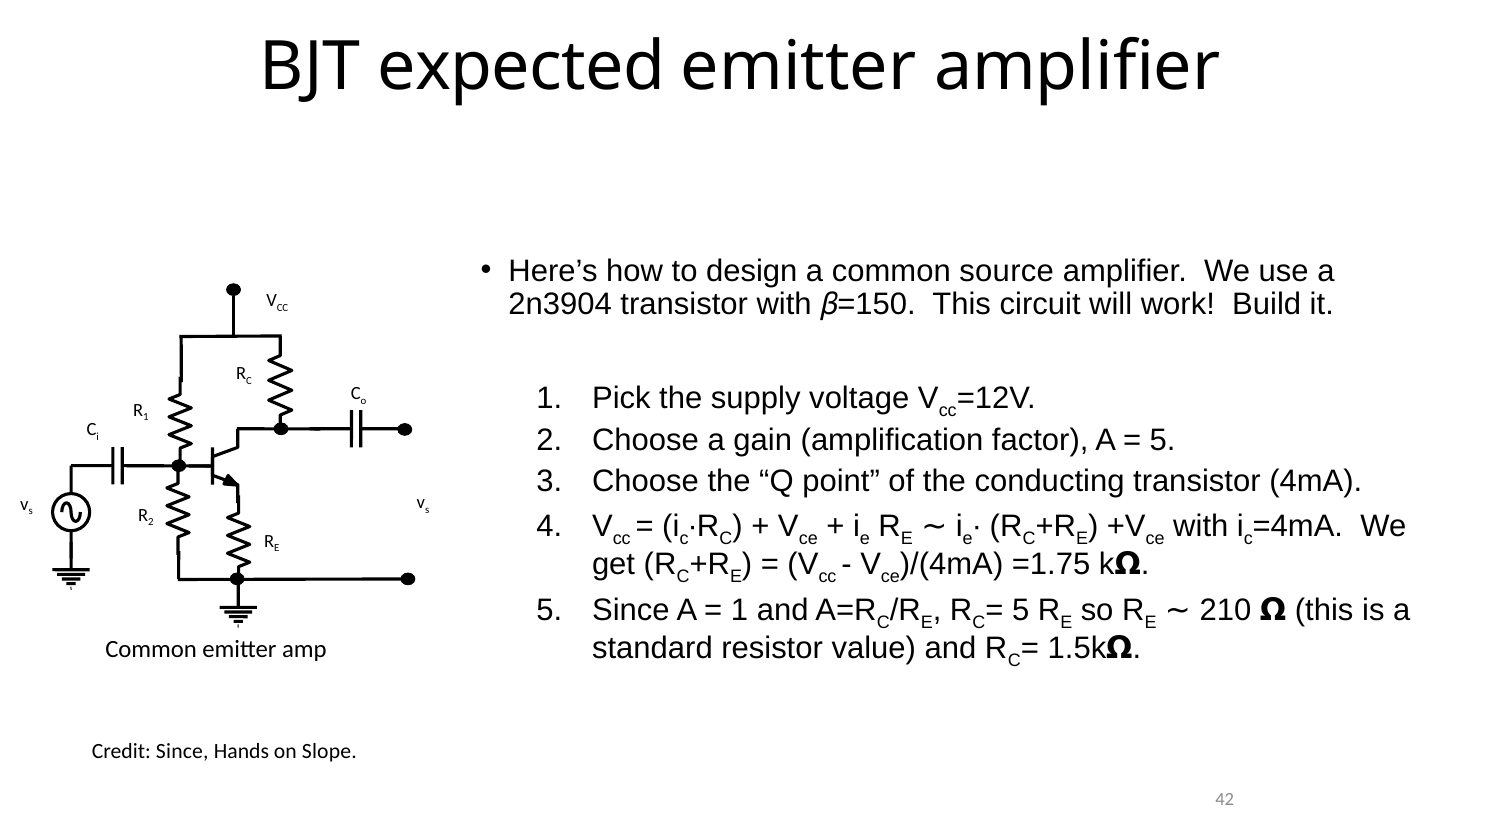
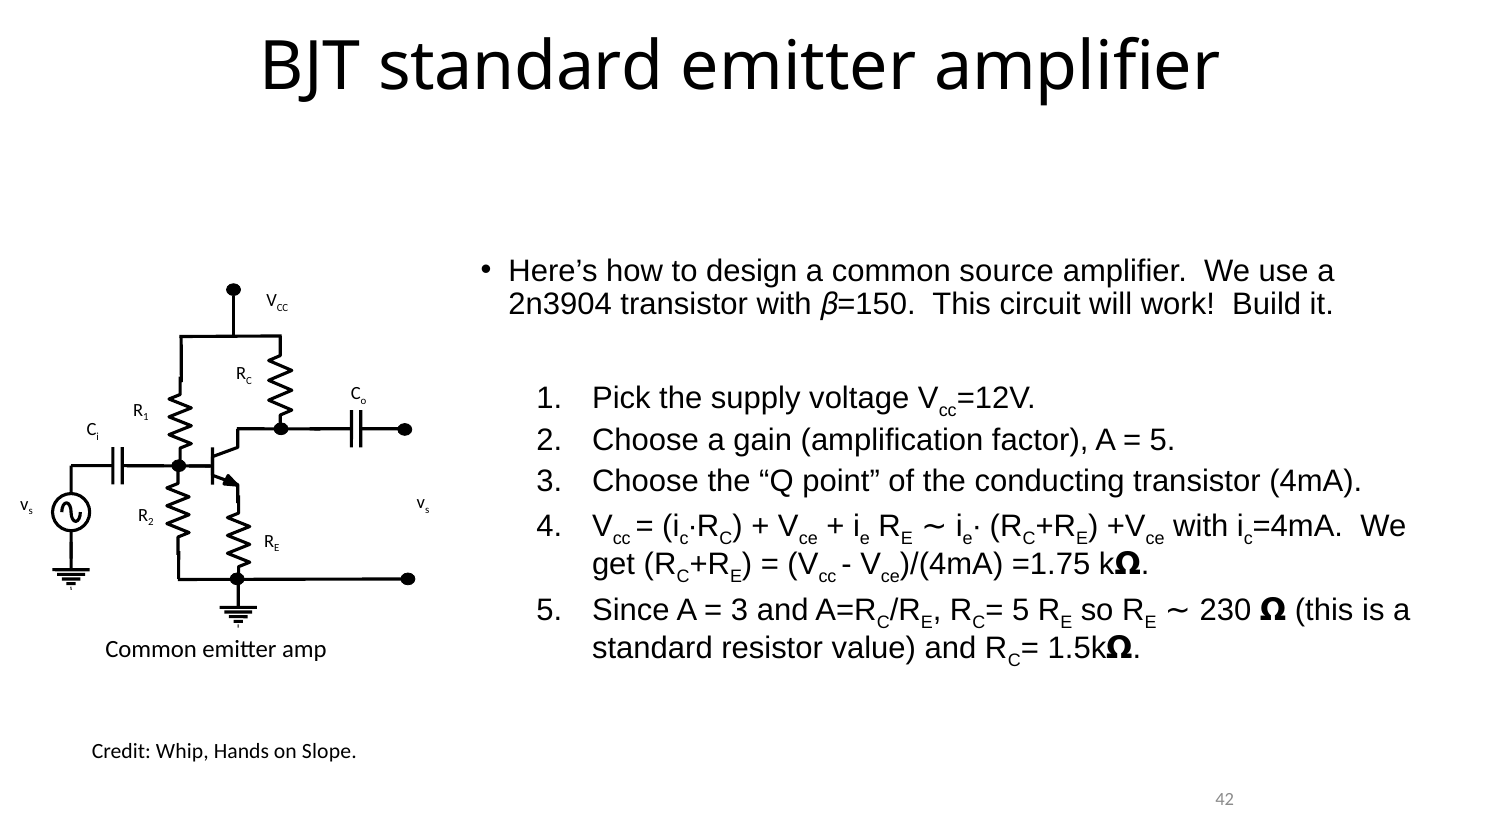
BJT expected: expected -> standard
1 at (740, 610): 1 -> 3
210: 210 -> 230
Credit Since: Since -> Whip
